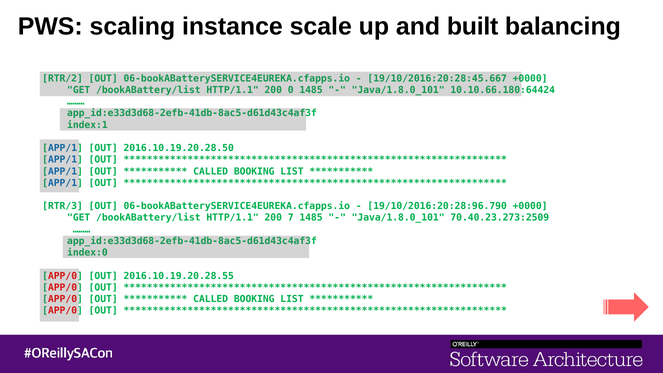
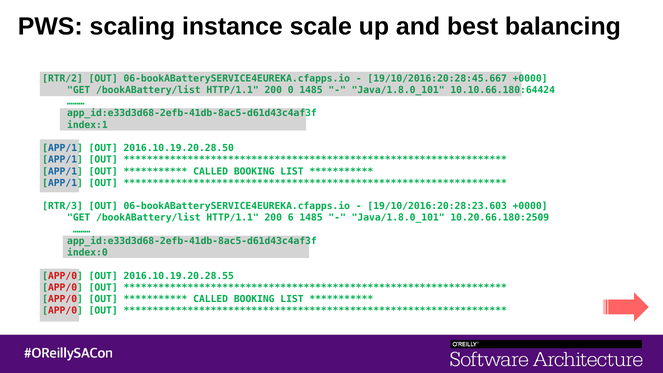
built: built -> best
19/10/2016:20:28:96.790: 19/10/2016:20:28:96.790 -> 19/10/2016:20:28:23.603
7: 7 -> 6
70.40.23.273:2509: 70.40.23.273:2509 -> 10.20.66.180:2509
